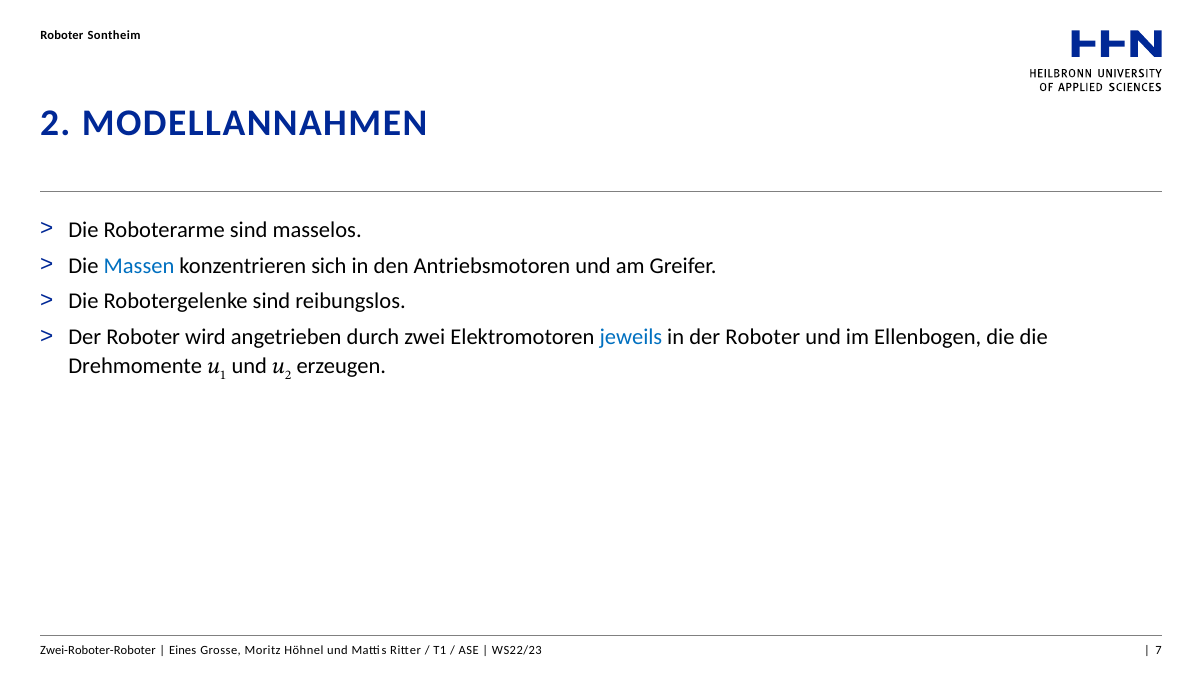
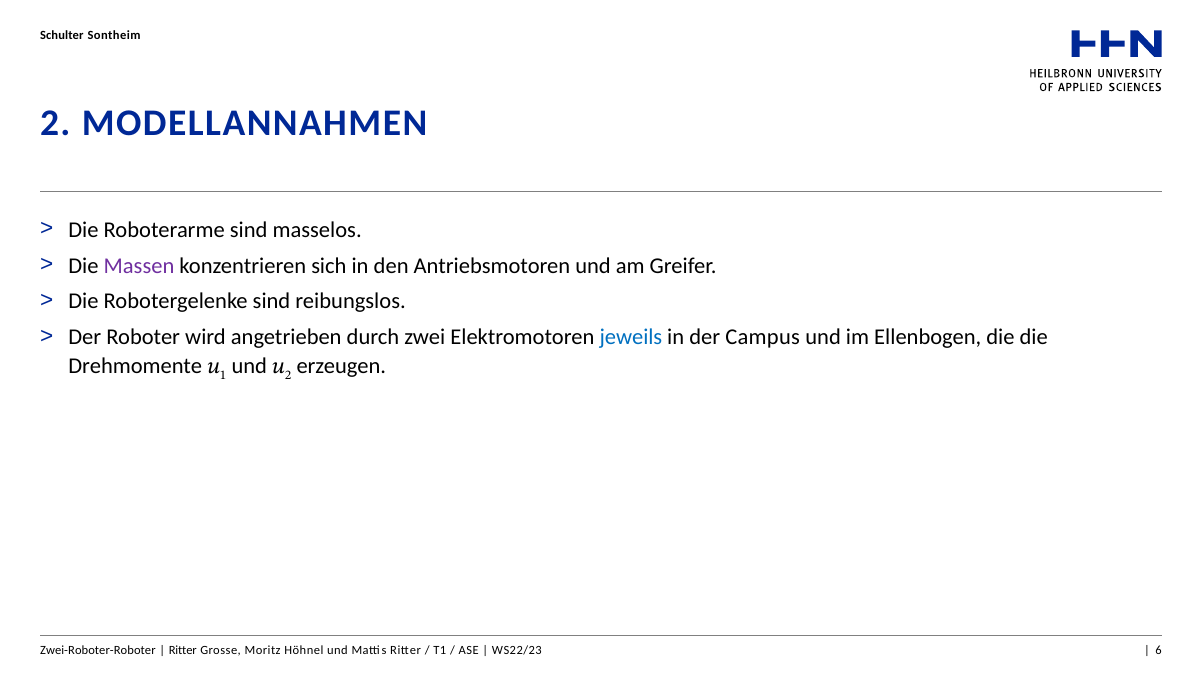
Roboter at (62, 35): Roboter -> Schulter
Massen colour: blue -> purple
in der Roboter: Roboter -> Campus
Eines at (183, 651): Eines -> Ritter
7: 7 -> 6
